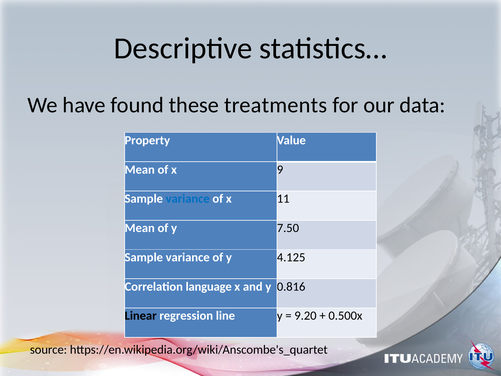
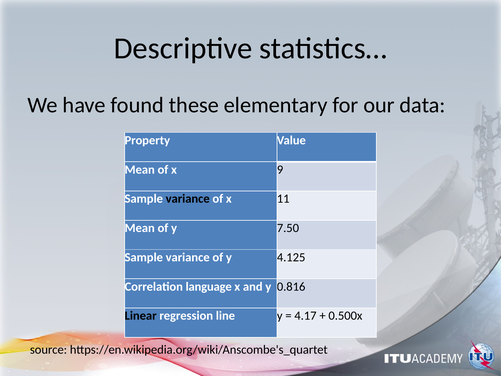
treatments: treatments -> elementary
variance at (188, 199) colour: blue -> black
9.20: 9.20 -> 4.17
